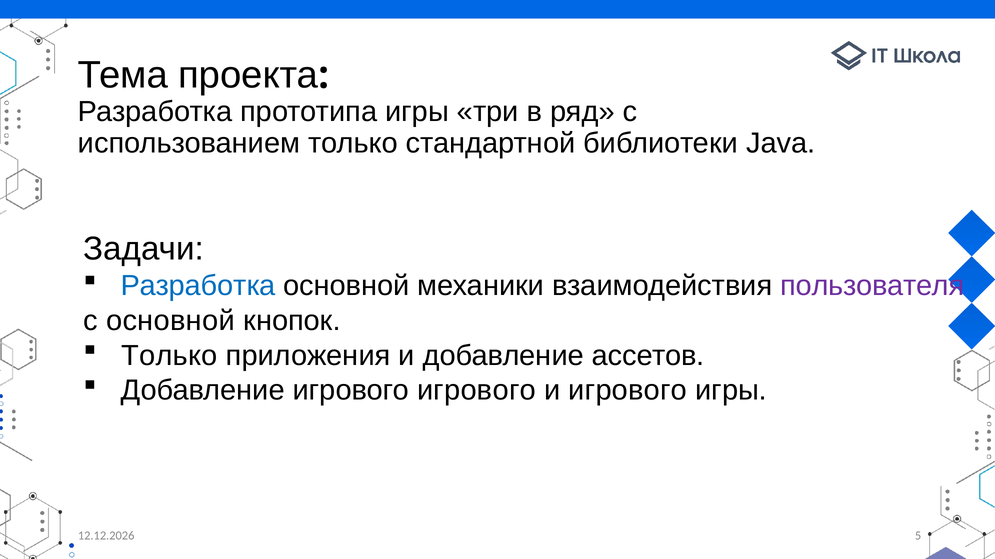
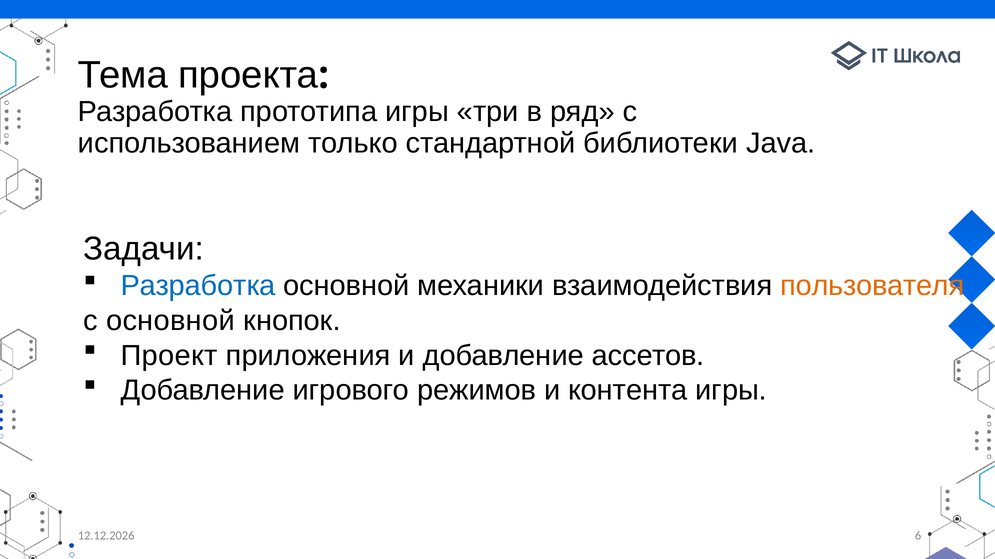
пользователя colour: purple -> orange
Только at (169, 356): Только -> Проект
игрового игрового: игрового -> режимов
и игрового: игрового -> контента
5: 5 -> 6
